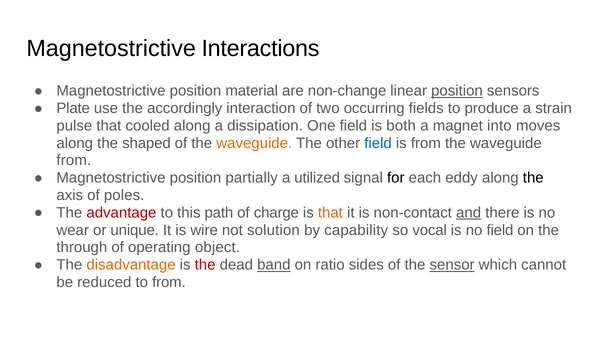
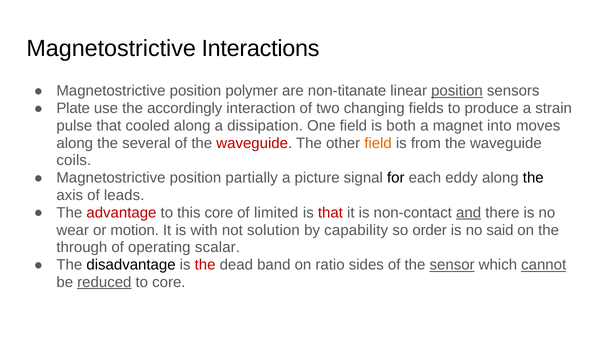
material: material -> polymer
non-change: non-change -> non-titanate
occurring: occurring -> changing
shaped: shaped -> several
waveguide at (254, 143) colour: orange -> red
field at (378, 143) colour: blue -> orange
from at (74, 160): from -> coils
utilized: utilized -> picture
poles: poles -> leads
this path: path -> core
charge: charge -> limited
that at (330, 212) colour: orange -> red
unique: unique -> motion
wire: wire -> with
vocal: vocal -> order
no field: field -> said
object: object -> scalar
disadvantage colour: orange -> black
band underline: present -> none
cannot underline: none -> present
reduced underline: none -> present
to from: from -> core
